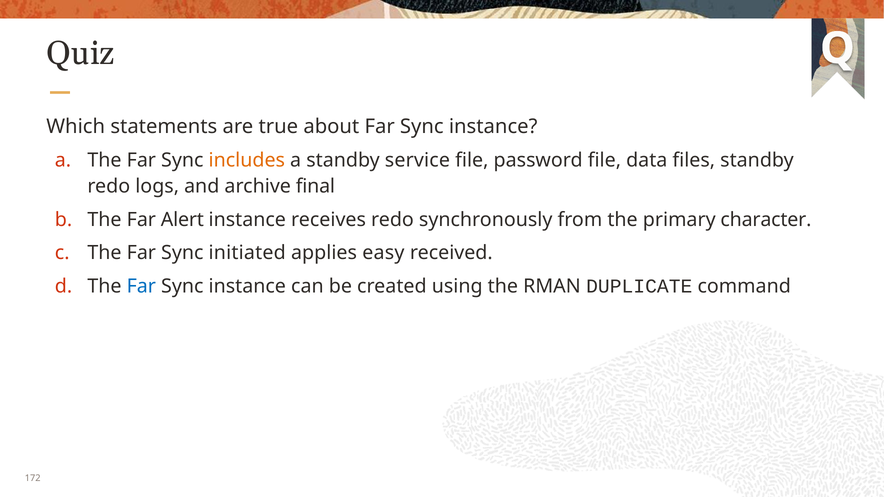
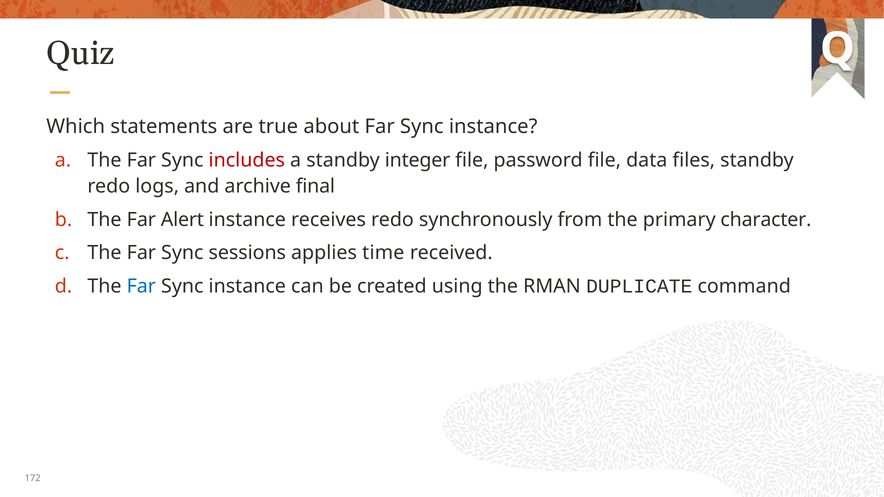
includes colour: orange -> red
service: service -> integer
initiated: initiated -> sessions
easy: easy -> time
